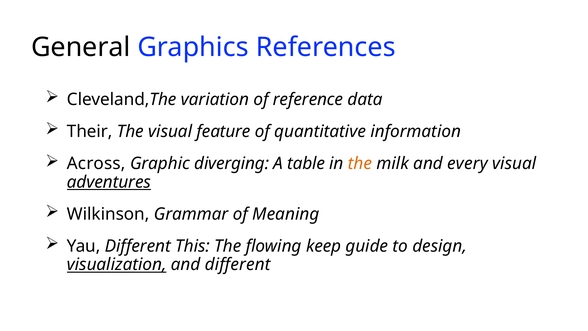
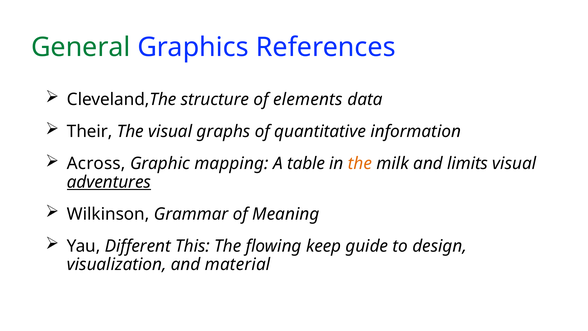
General colour: black -> green
variation: variation -> structure
reference: reference -> elements
feature: feature -> graphs
diverging: diverging -> mapping
every: every -> limits
visualization underline: present -> none
and different: different -> material
